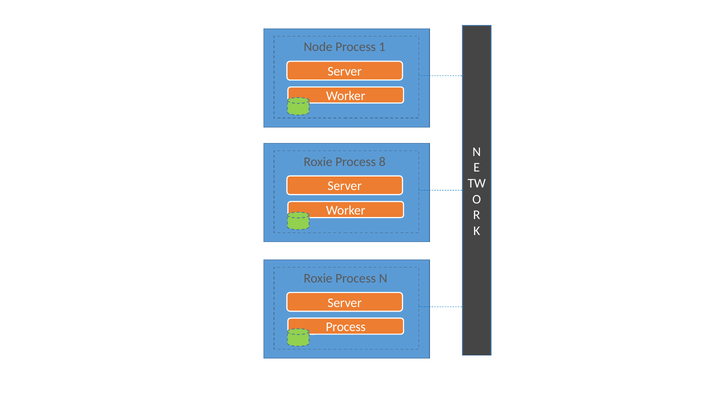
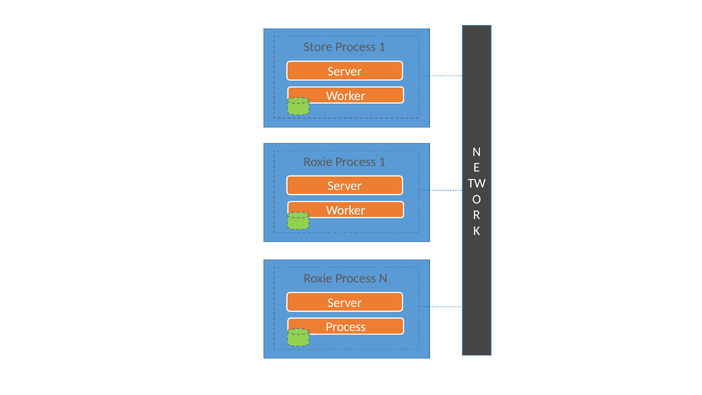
Node: Node -> Store
Roxie Process 8: 8 -> 1
